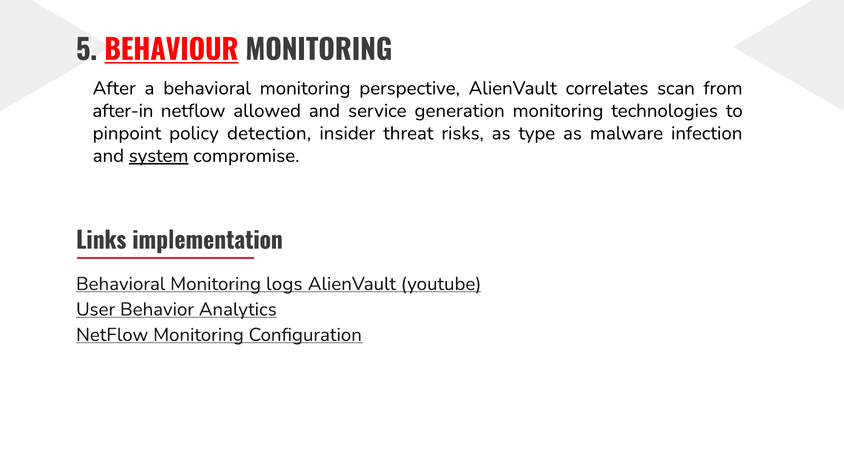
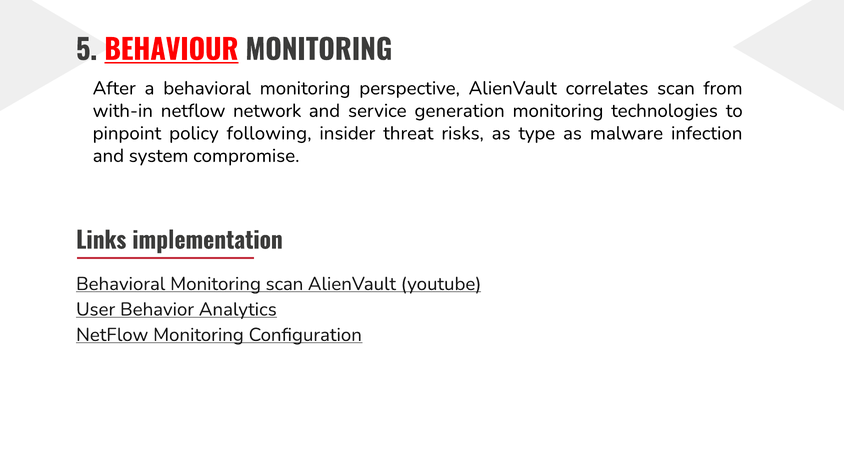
after-in: after-in -> with-in
allowed: allowed -> network
detection: detection -> following
system underline: present -> none
Monitoring logs: logs -> scan
